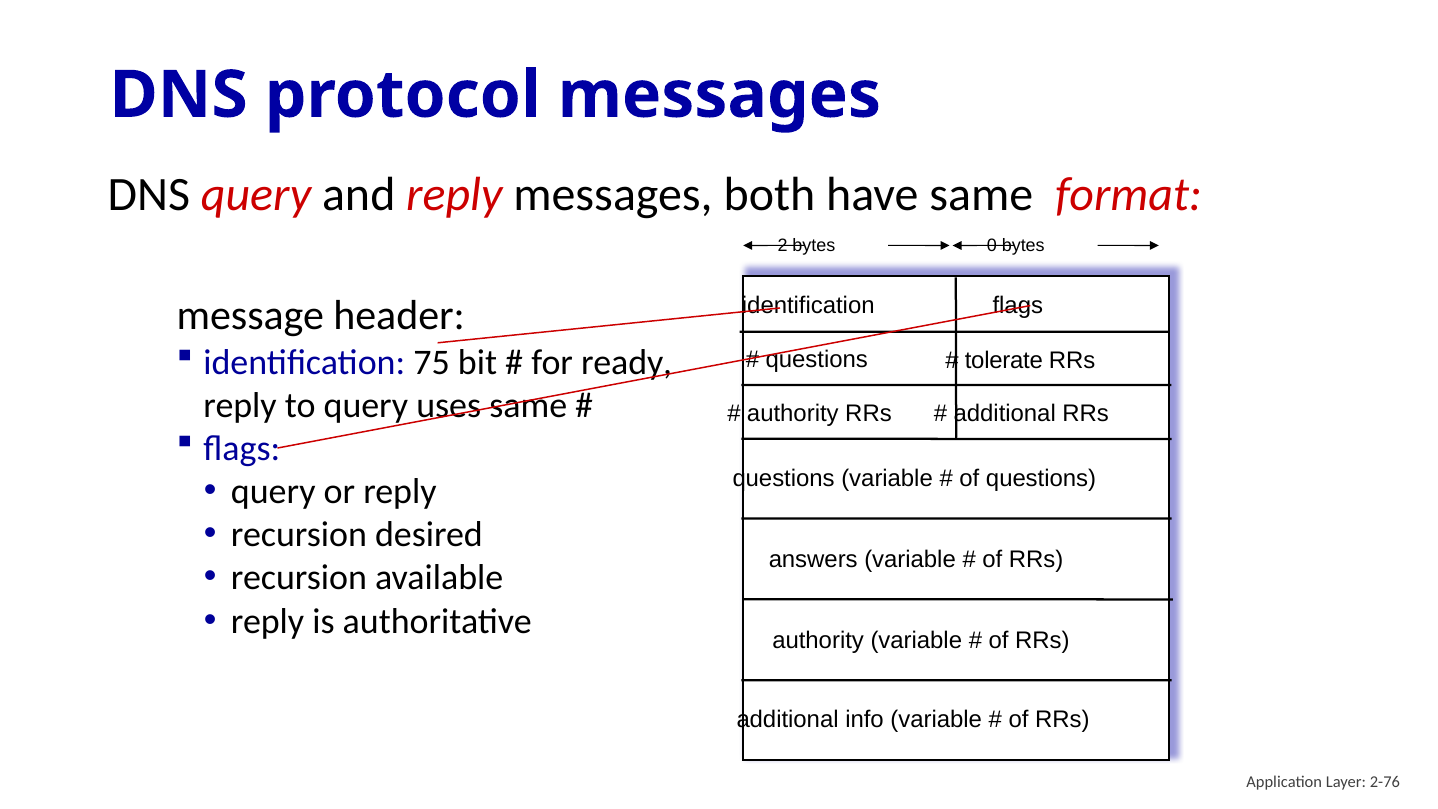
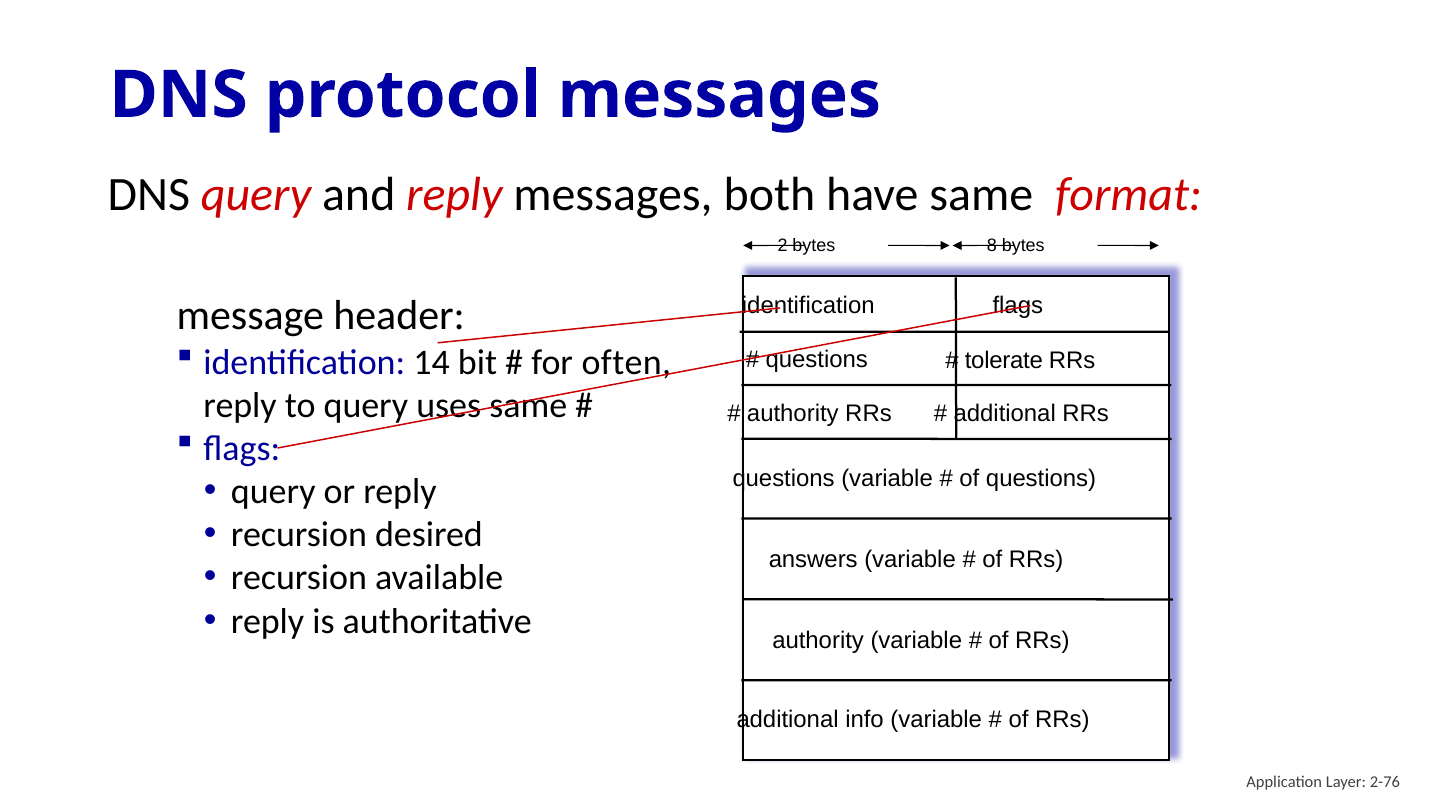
0: 0 -> 8
75: 75 -> 14
ready: ready -> often
